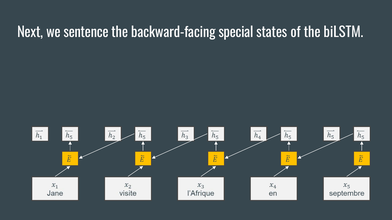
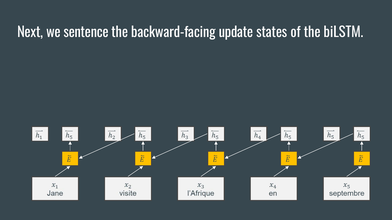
special: special -> update
